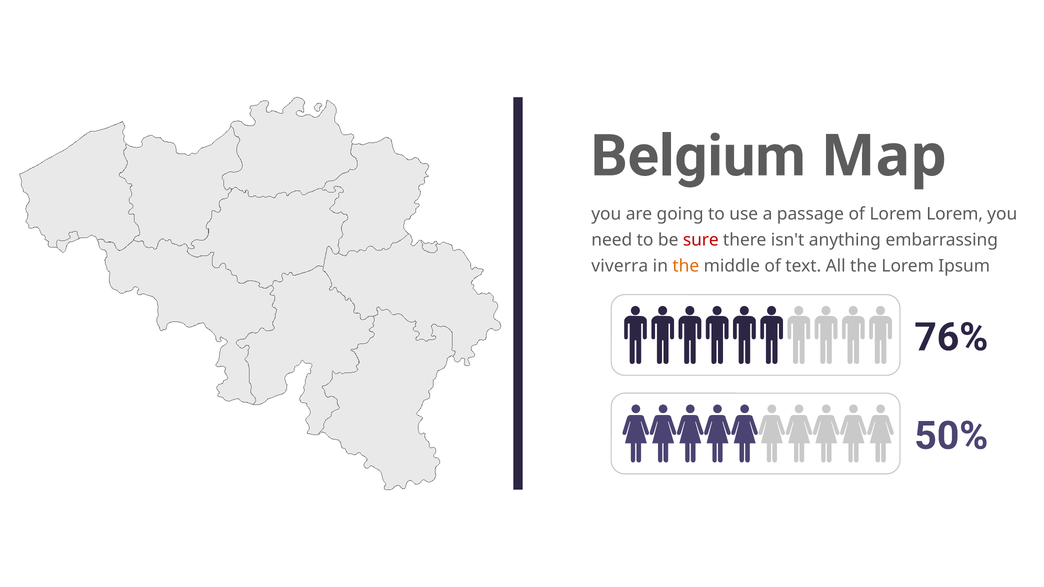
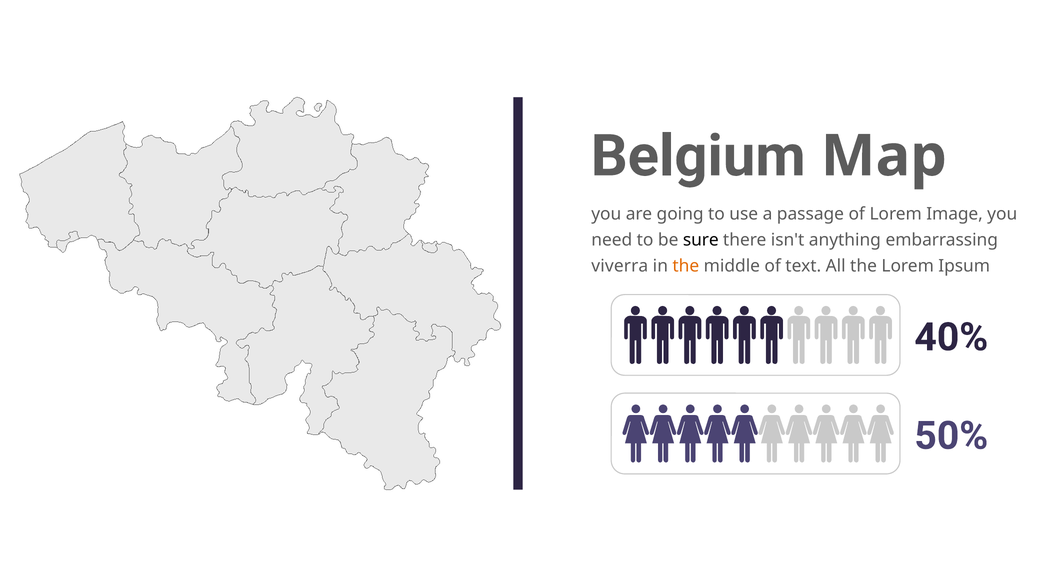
Lorem Lorem: Lorem -> Image
sure colour: red -> black
76%: 76% -> 40%
